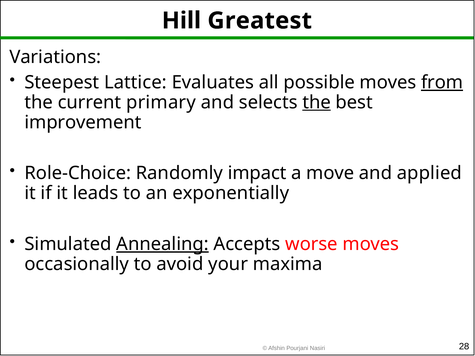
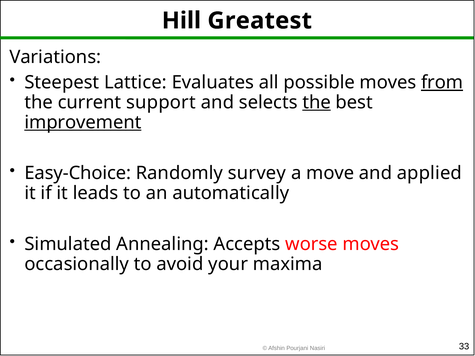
primary: primary -> support
improvement underline: none -> present
Role-Choice: Role-Choice -> Easy-Choice
impact: impact -> survey
exponentially: exponentially -> automatically
Annealing underline: present -> none
28: 28 -> 33
